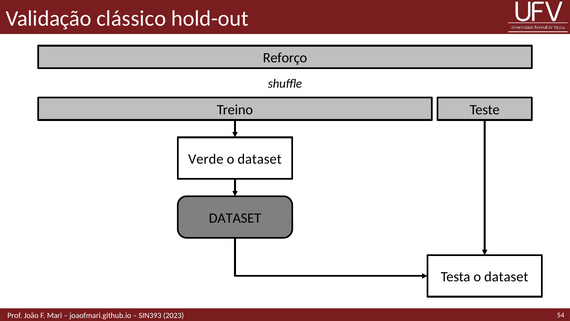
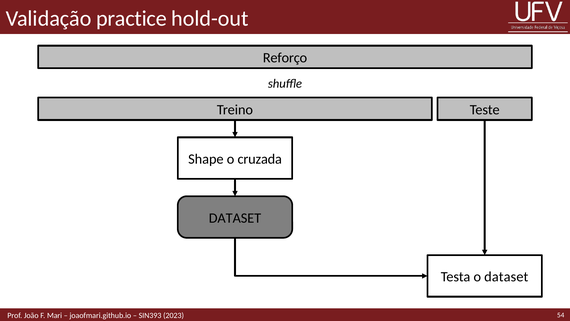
clássico: clássico -> practice
Verde: Verde -> Shape
dataset at (260, 159): dataset -> cruzada
